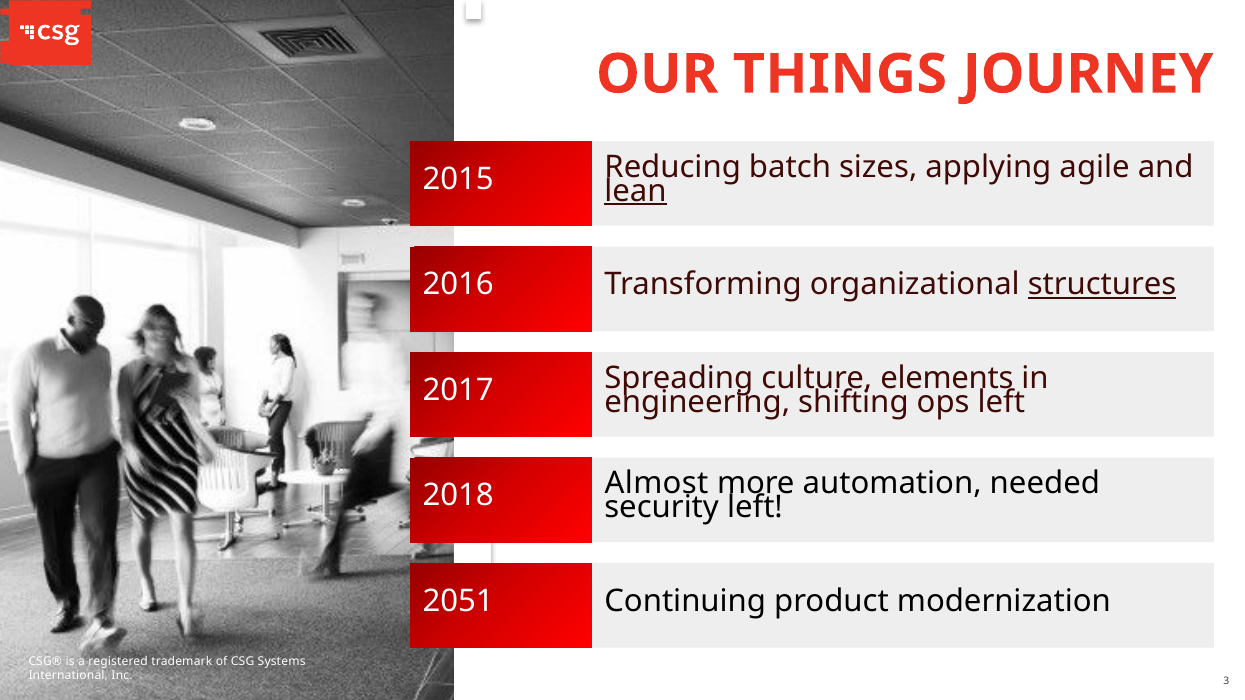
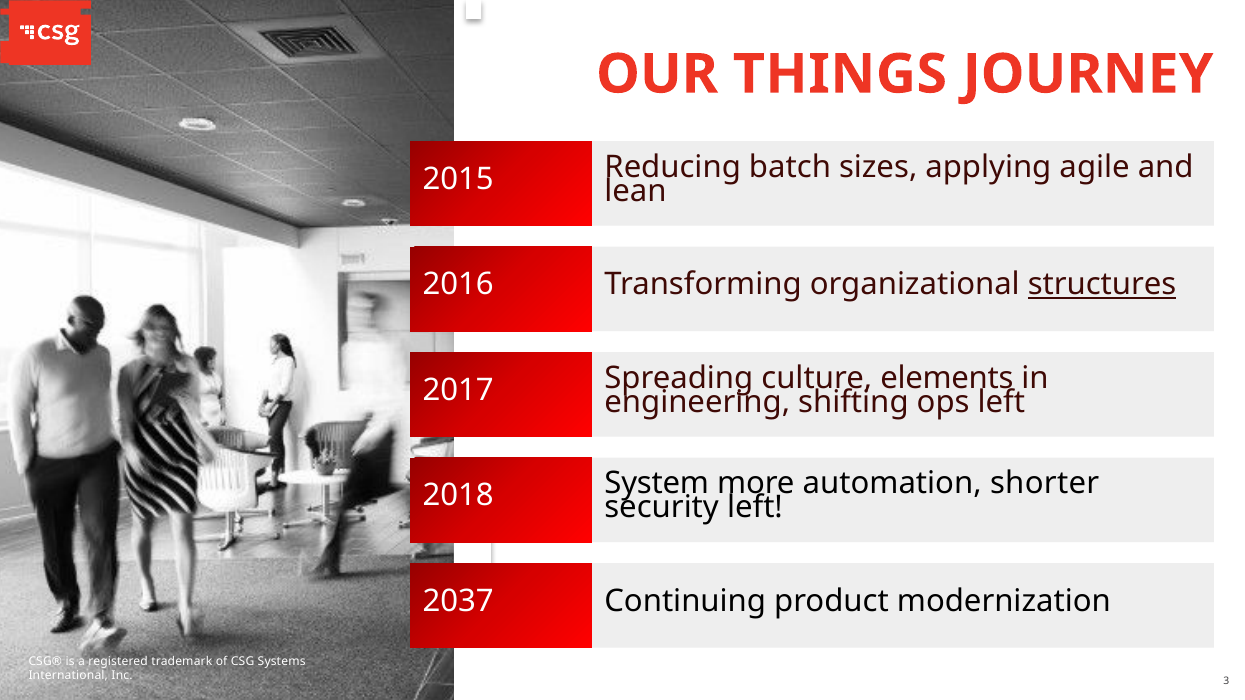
lean underline: present -> none
Almost: Almost -> System
needed: needed -> shorter
2051: 2051 -> 2037
